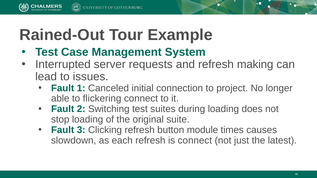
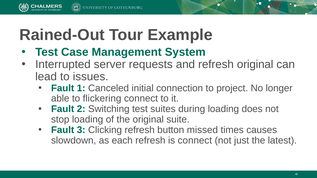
refresh making: making -> original
module: module -> missed
